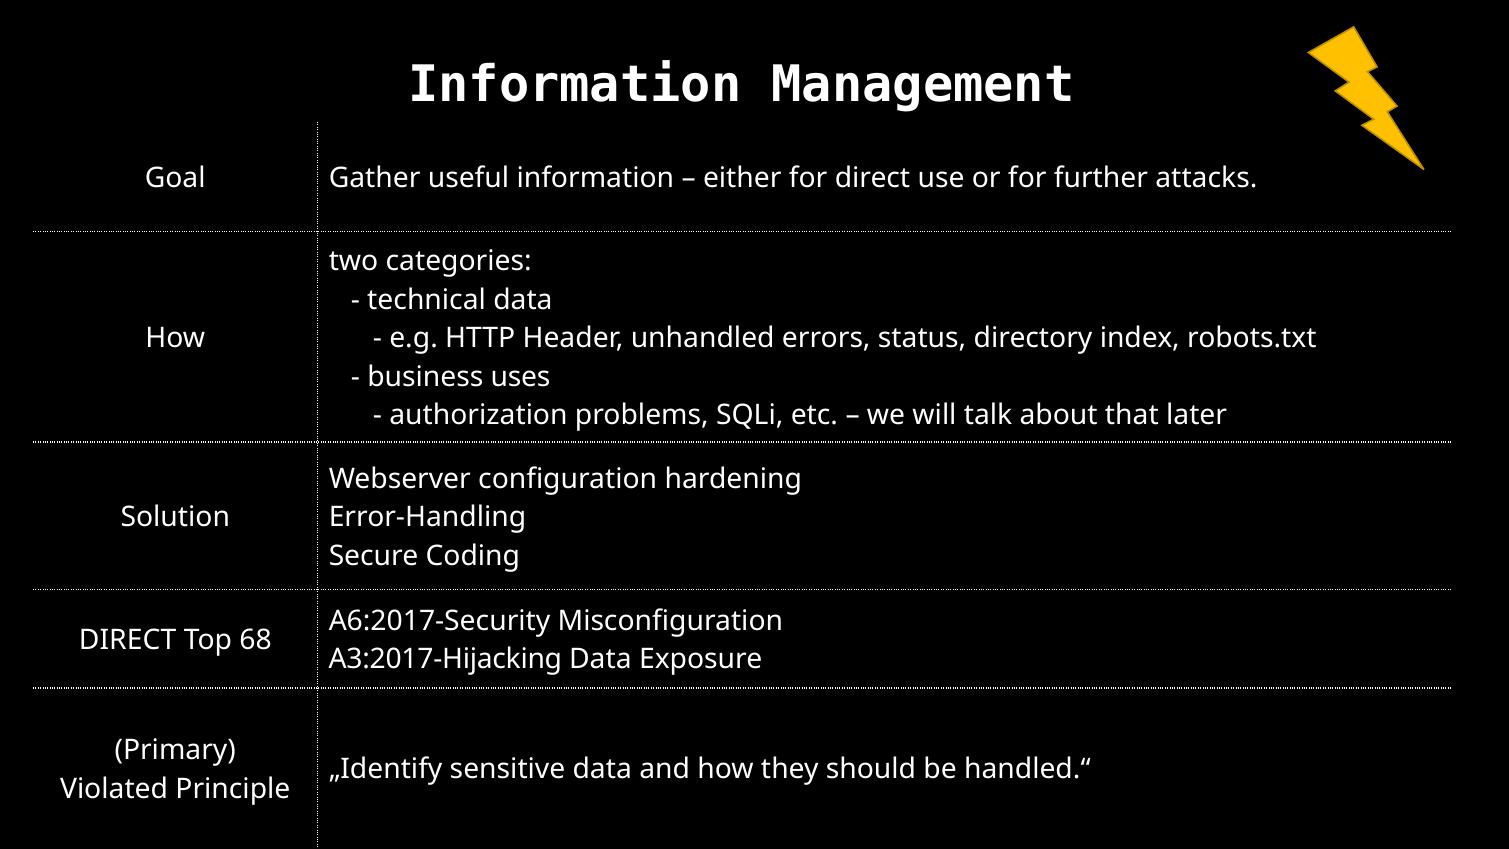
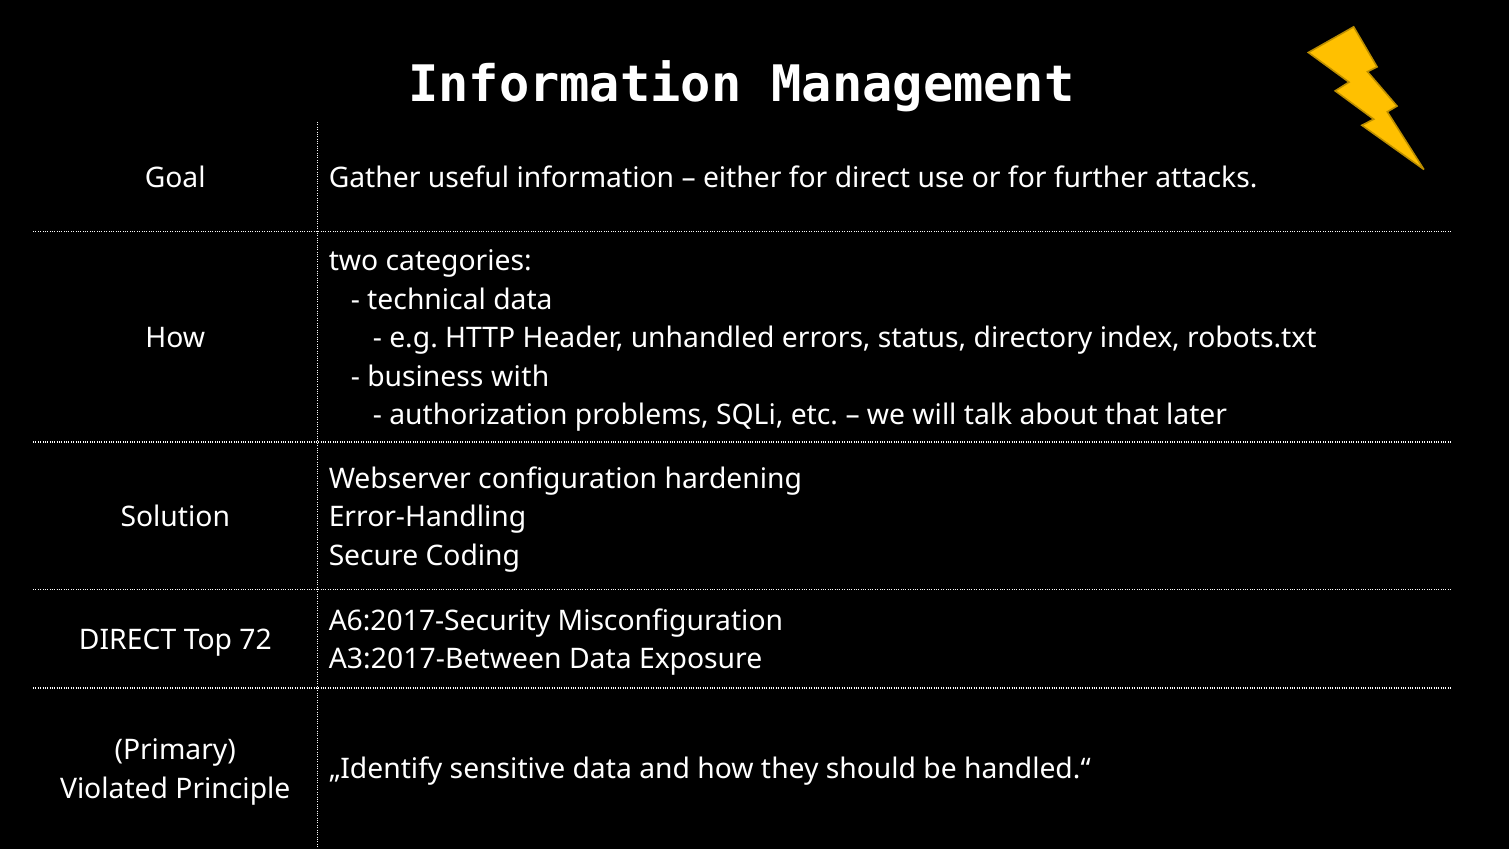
uses: uses -> with
68: 68 -> 72
A3:2017-Hijacking: A3:2017-Hijacking -> A3:2017-Between
